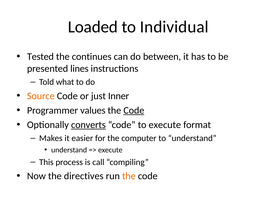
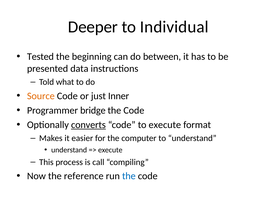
Loaded: Loaded -> Deeper
continues: continues -> beginning
lines: lines -> data
values: values -> bridge
Code at (134, 110) underline: present -> none
directives: directives -> reference
the at (129, 176) colour: orange -> blue
